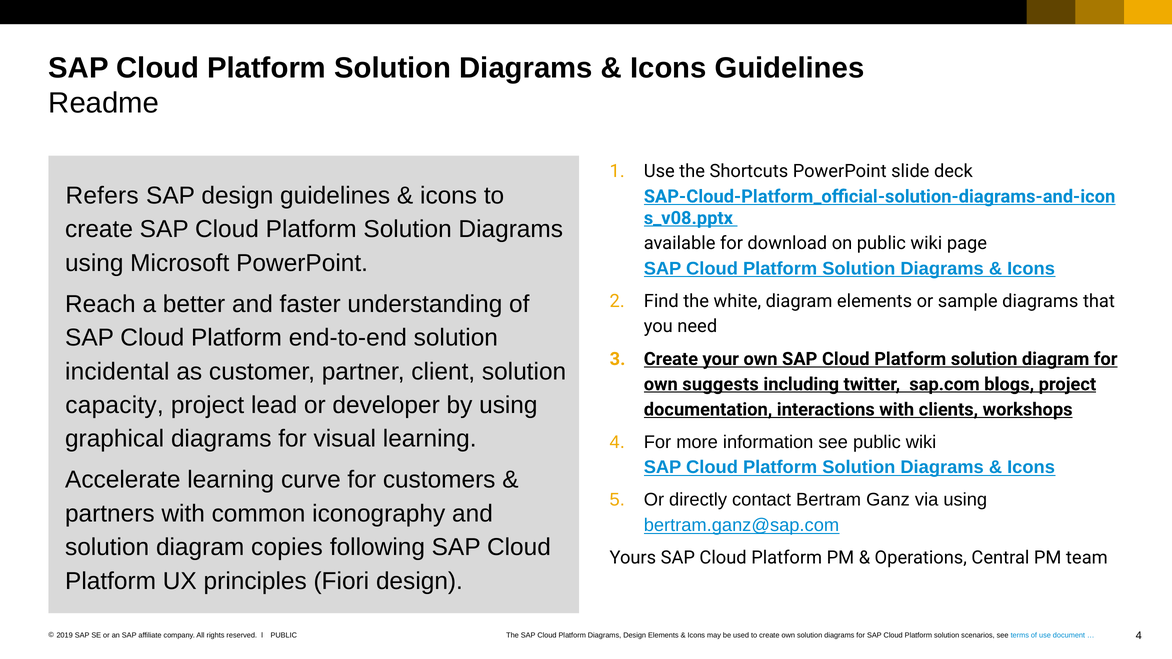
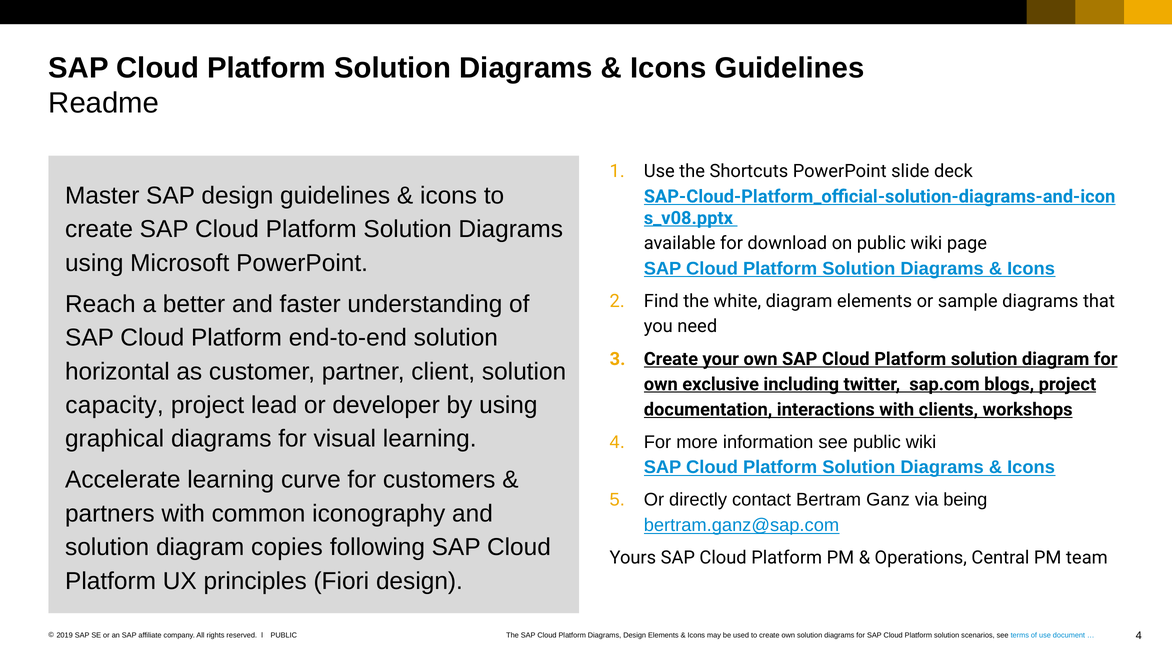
Refers: Refers -> Master
incidental: incidental -> horizontal
suggests: suggests -> exclusive
via using: using -> being
